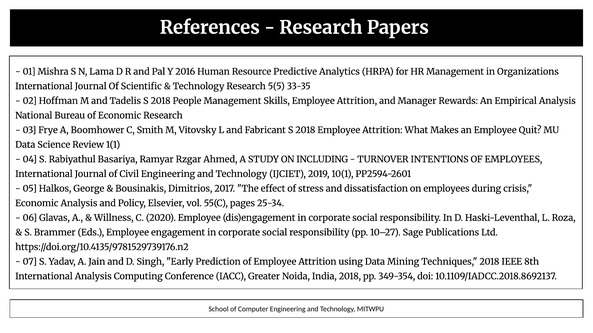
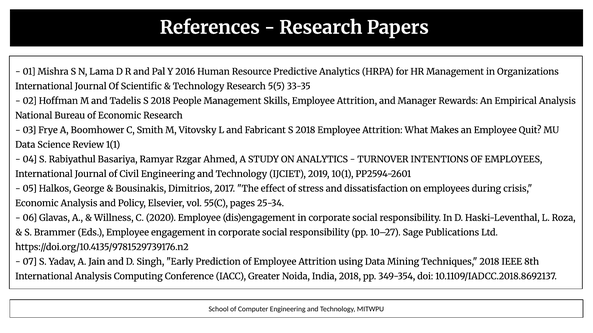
ON INCLUDING: INCLUDING -> ANALYTICS
